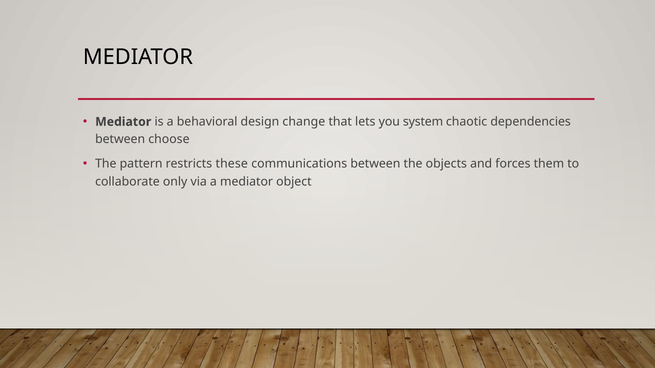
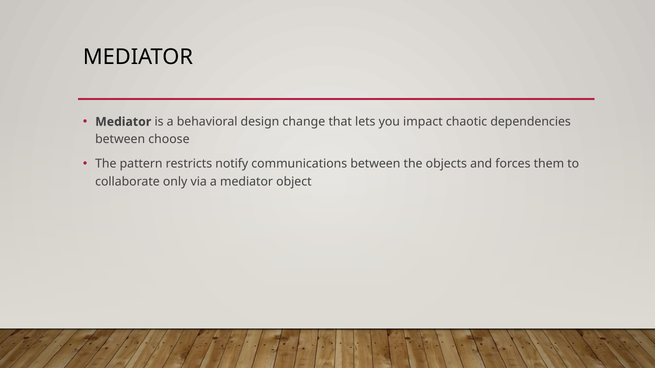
system: system -> impact
these: these -> notify
